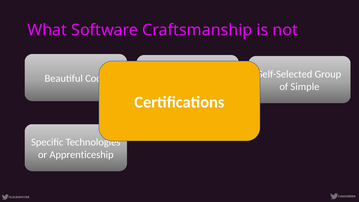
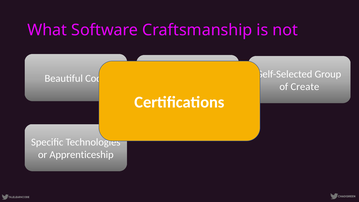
Simple: Simple -> Create
